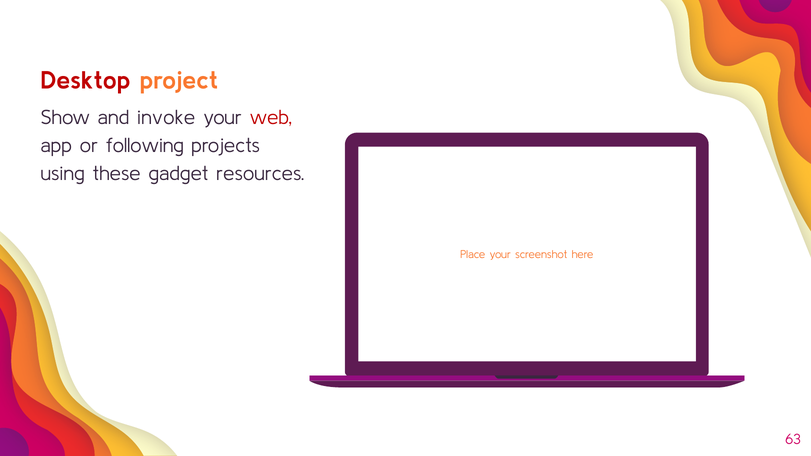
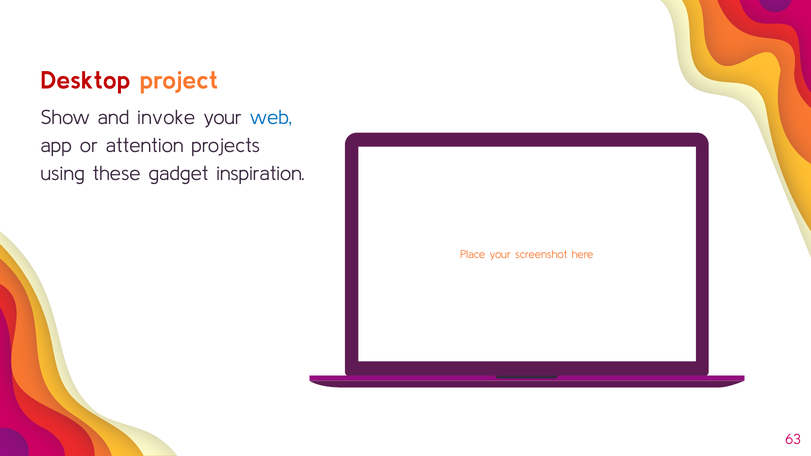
web colour: red -> blue
following: following -> attention
resources: resources -> inspiration
